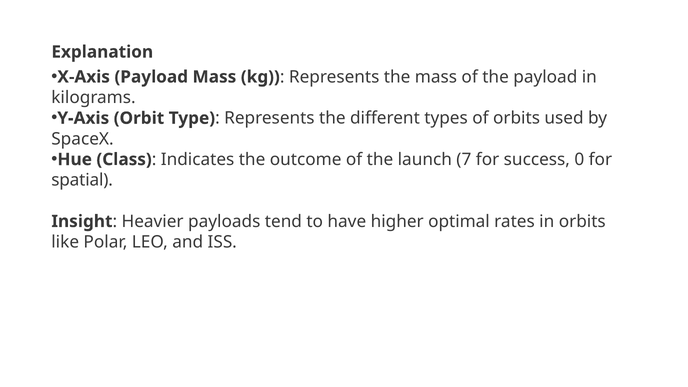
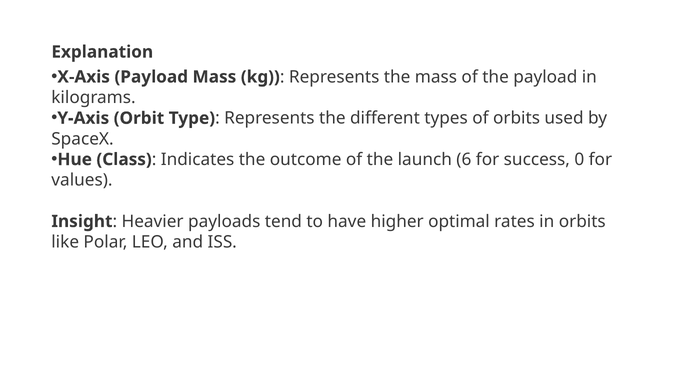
7: 7 -> 6
spatial: spatial -> values
